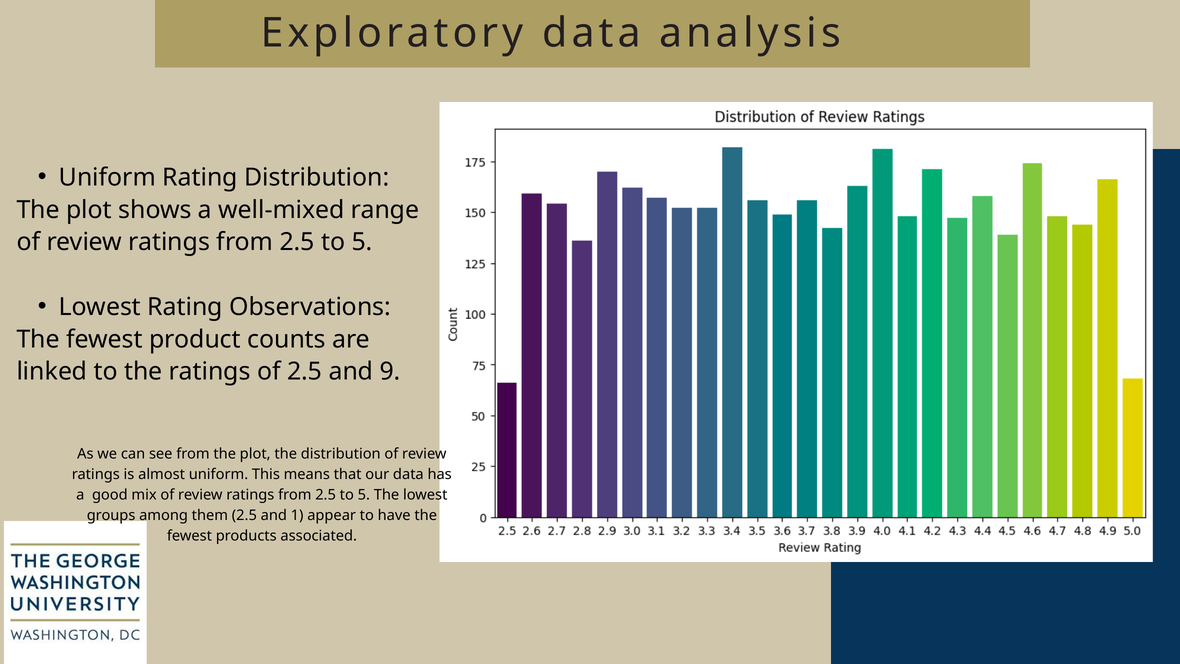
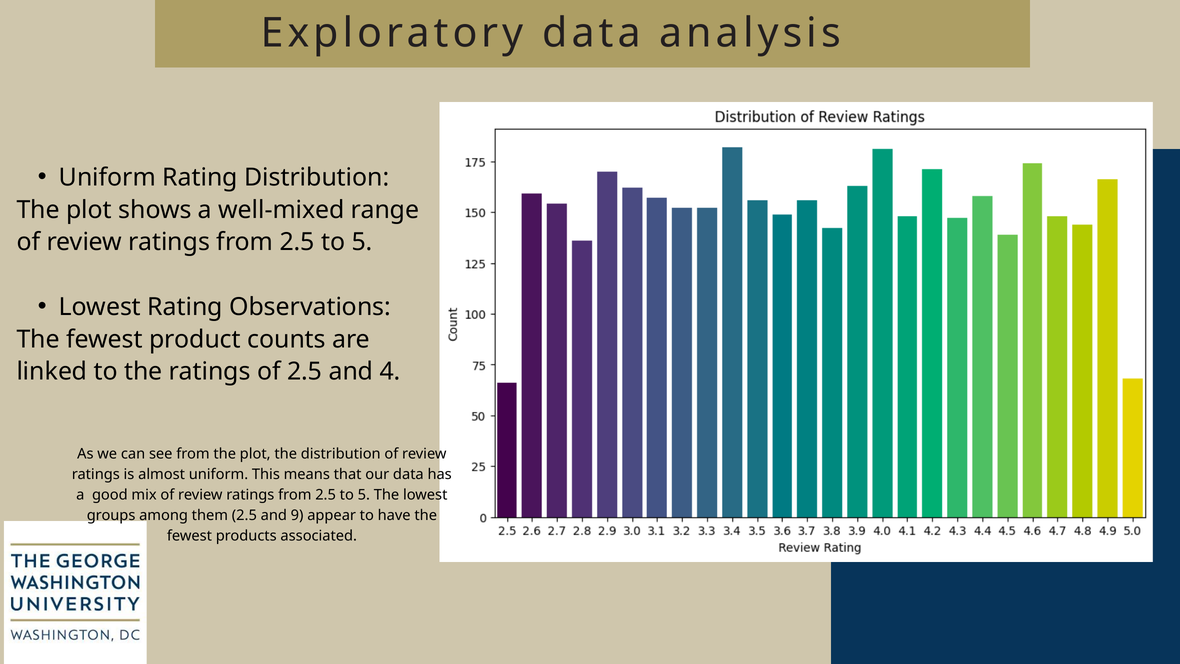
9: 9 -> 4
1: 1 -> 9
